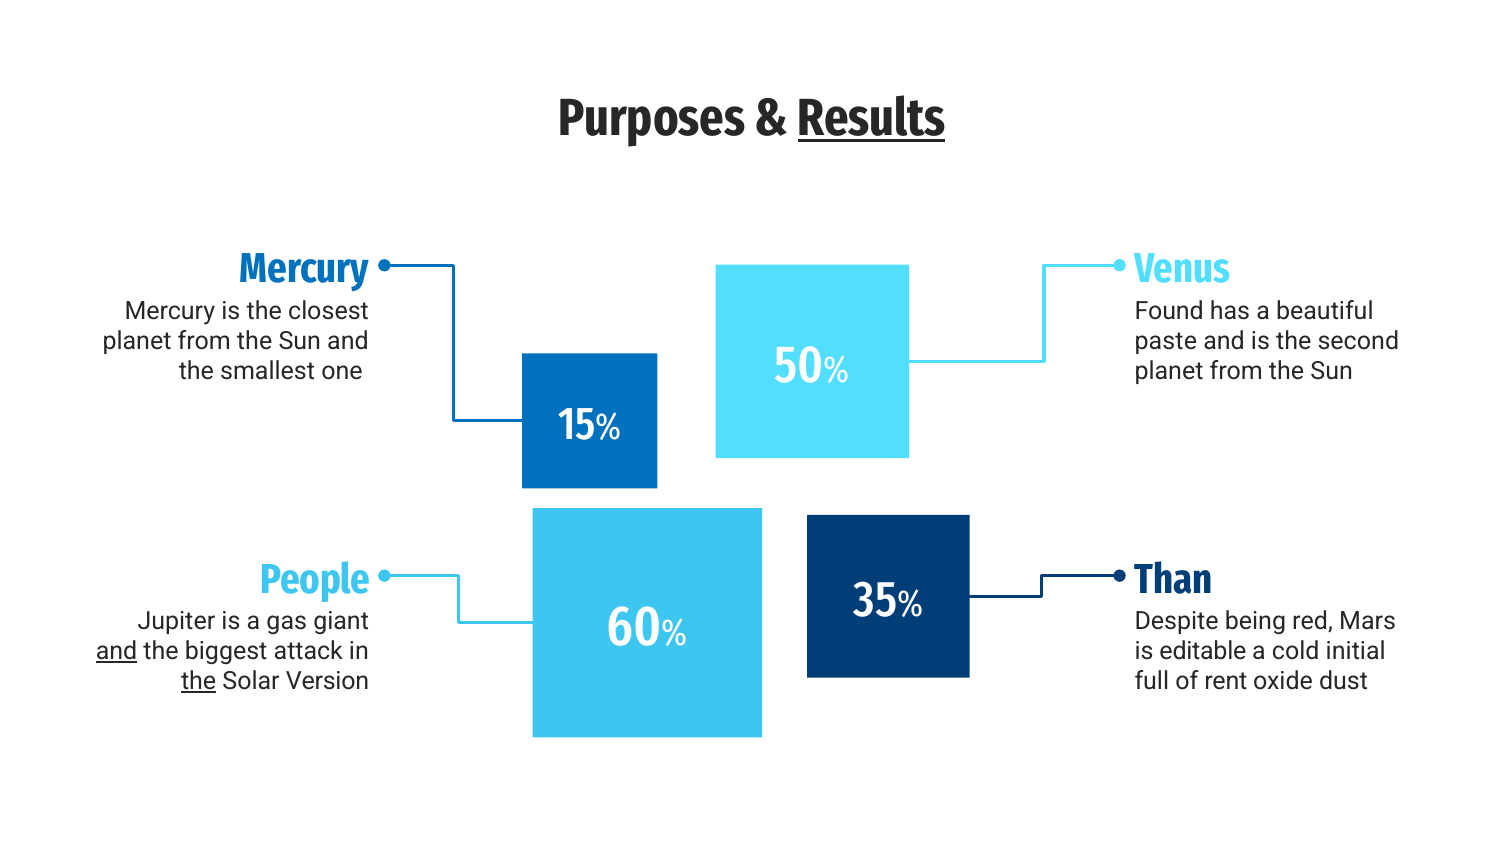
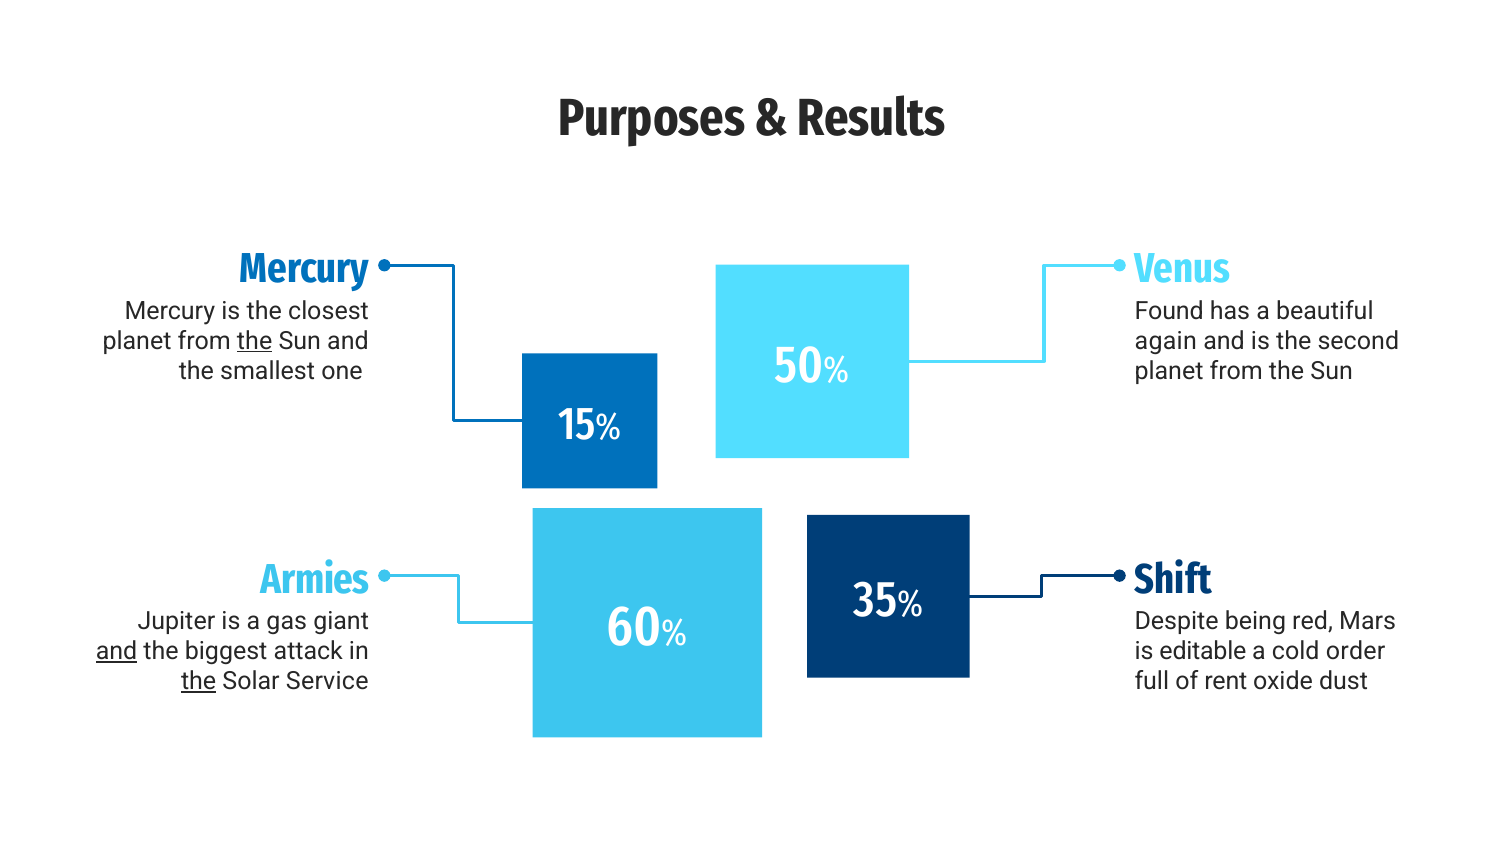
Results underline: present -> none
the at (255, 341) underline: none -> present
paste: paste -> again
People: People -> Armies
Than: Than -> Shift
initial: initial -> order
Version: Version -> Service
